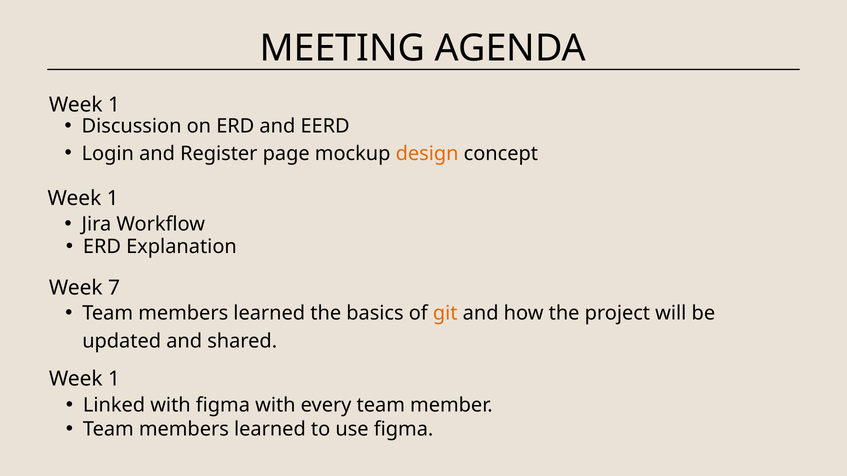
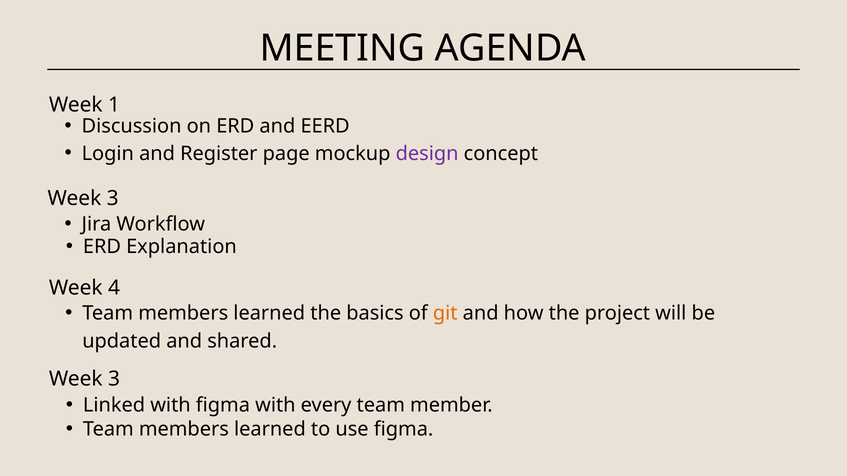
design colour: orange -> purple
1 at (113, 199): 1 -> 3
7: 7 -> 4
1 at (114, 379): 1 -> 3
